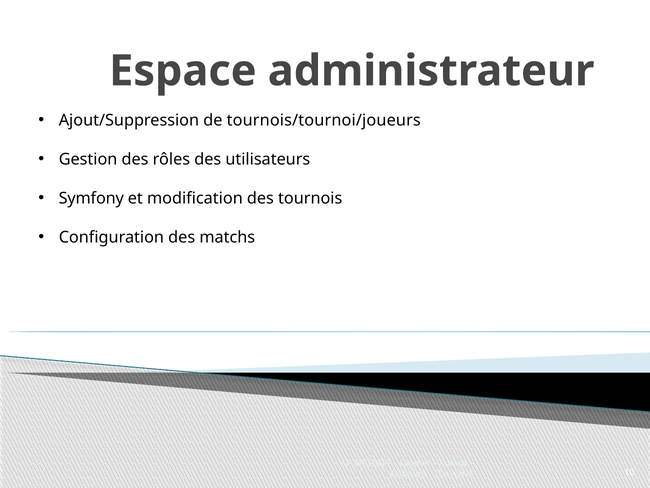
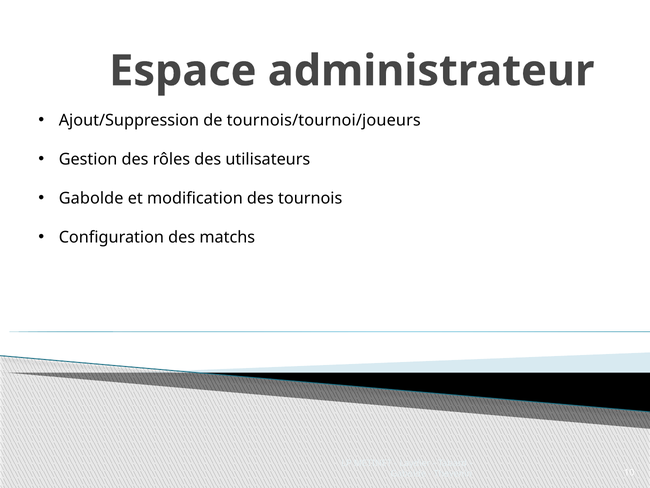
Symfony at (91, 198): Symfony -> Gabolde
